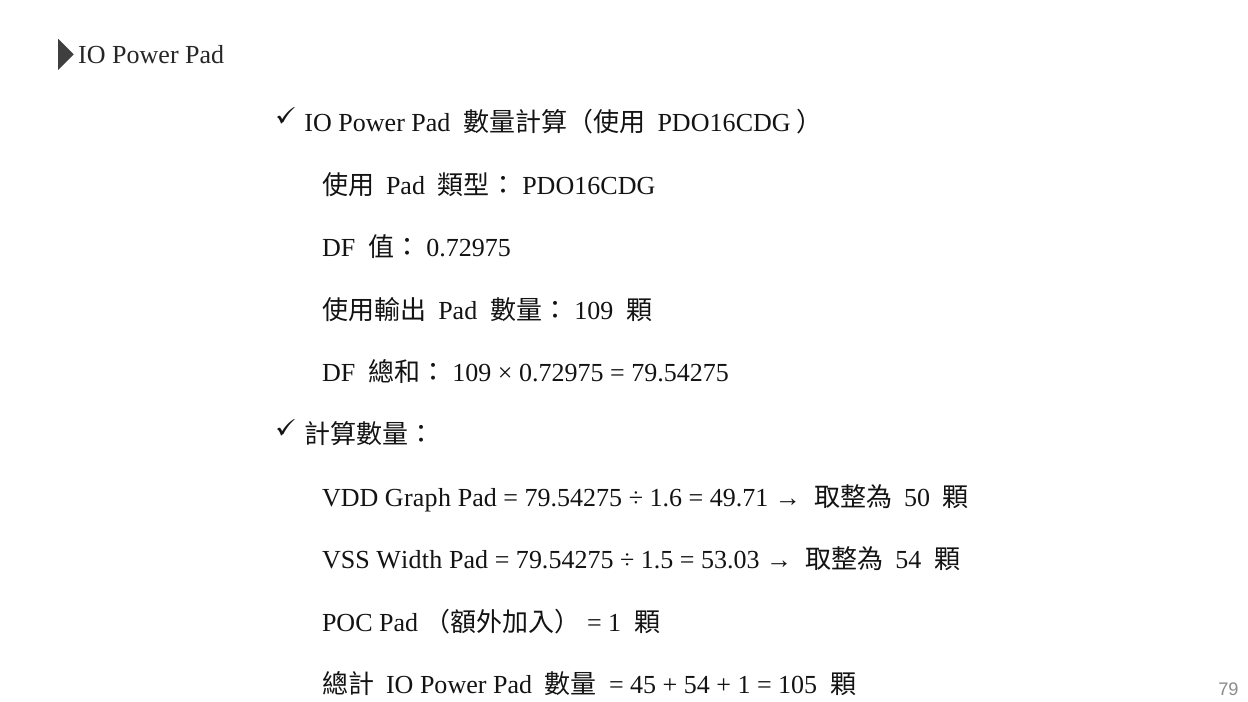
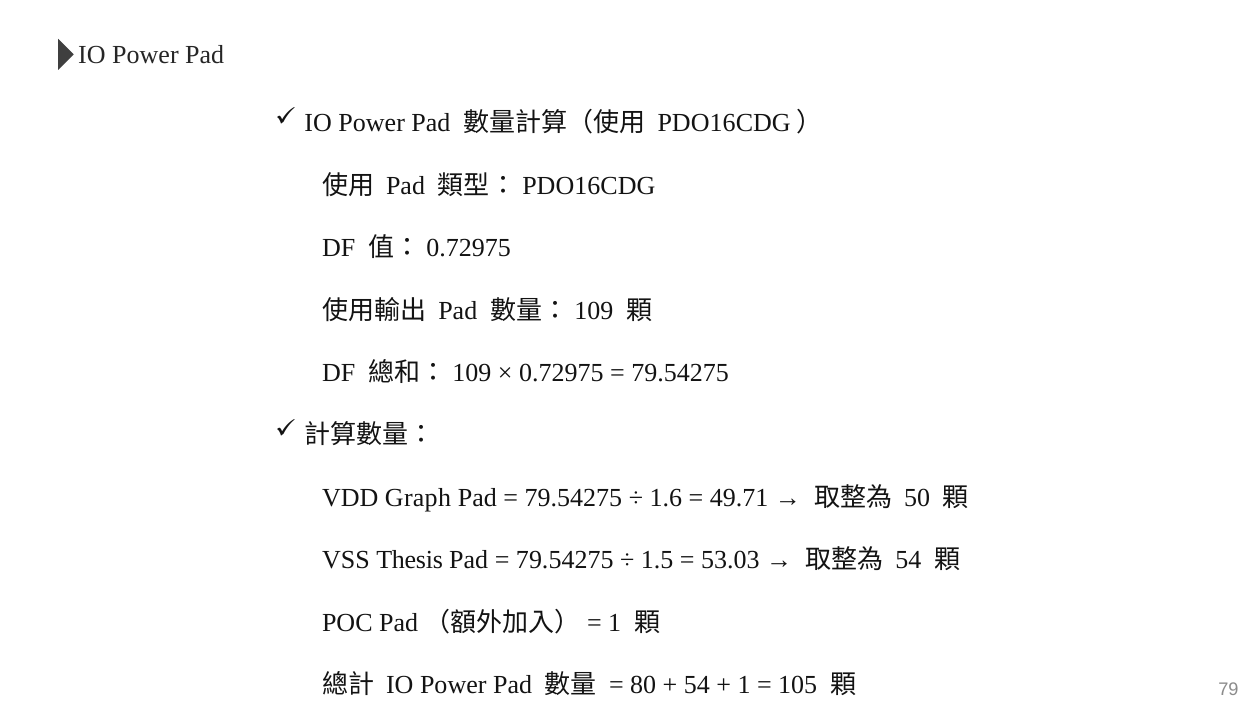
Width: Width -> Thesis
45: 45 -> 80
